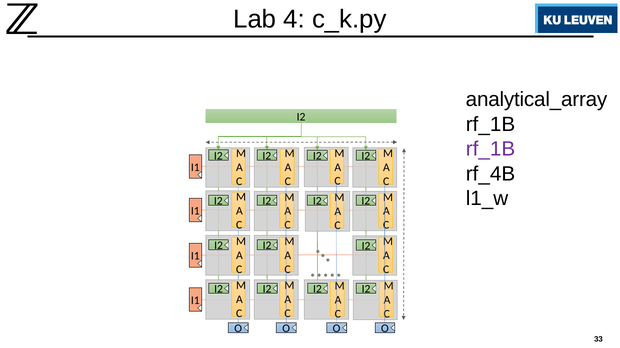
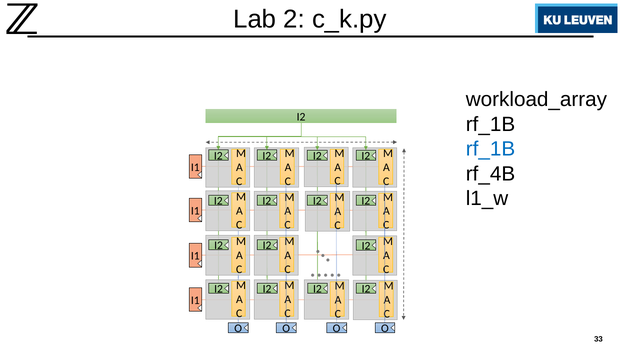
4: 4 -> 2
analytical_array: analytical_array -> workload_array
rf_1B at (490, 149) colour: purple -> blue
